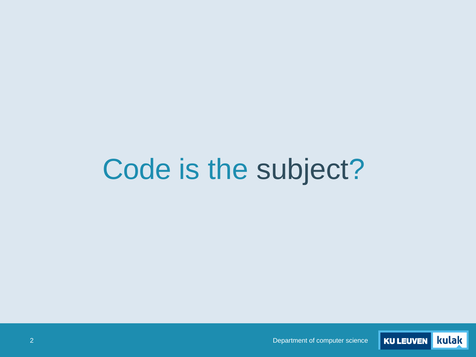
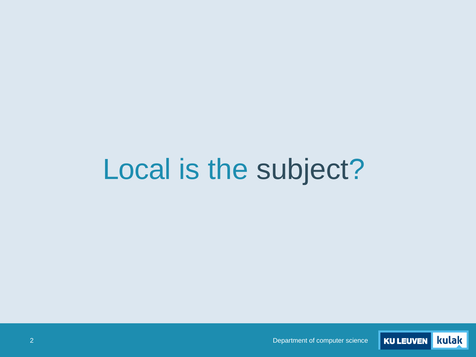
Code: Code -> Local
